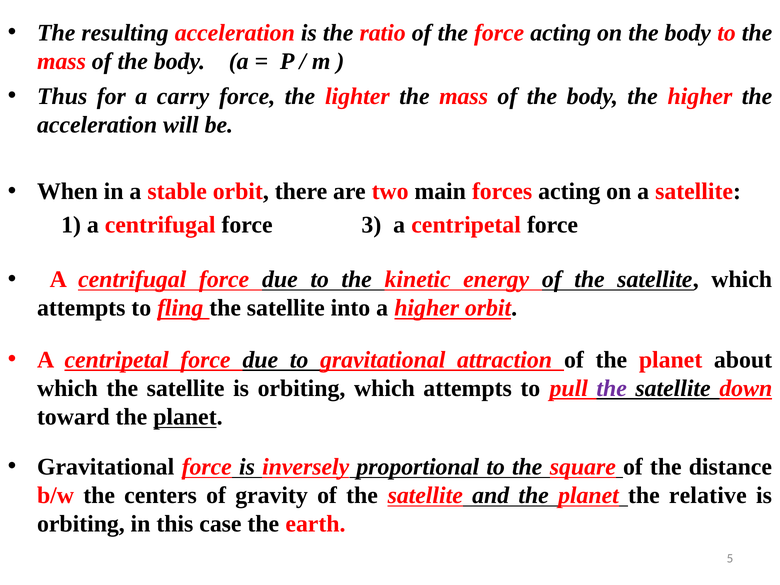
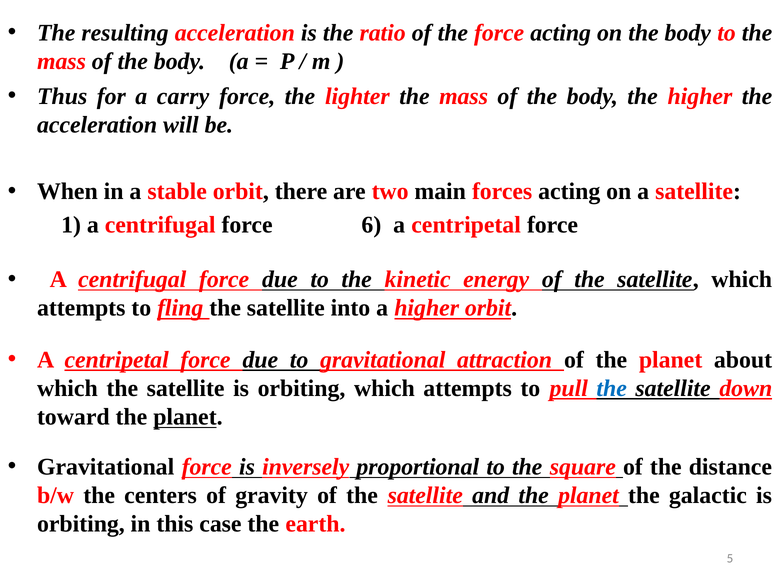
3: 3 -> 6
the at (612, 388) colour: purple -> blue
relative: relative -> galactic
